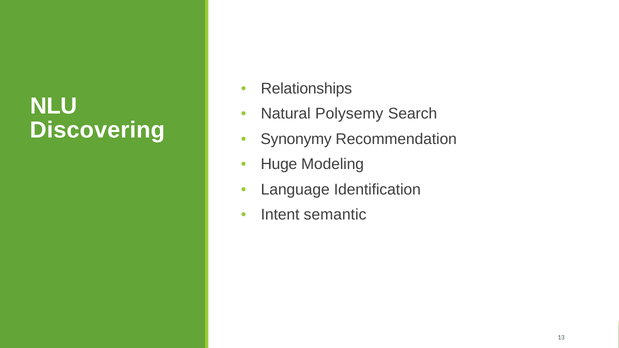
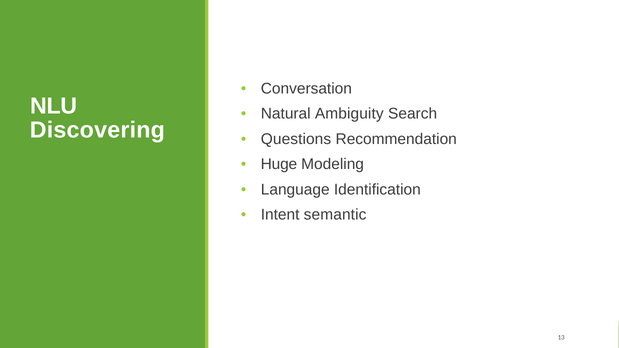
Relationships: Relationships -> Conversation
Polysemy: Polysemy -> Ambiguity
Synonymy: Synonymy -> Questions
